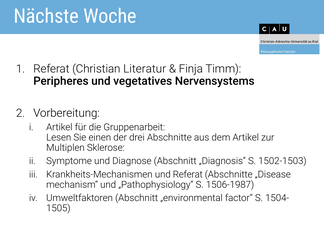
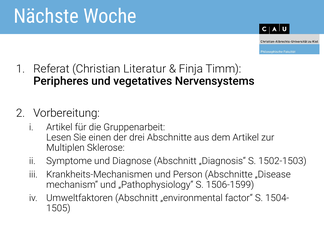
und Referat: Referat -> Person
1506-1987: 1506-1987 -> 1506-1599
